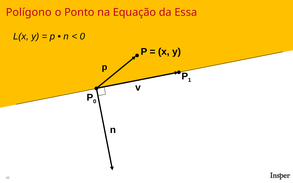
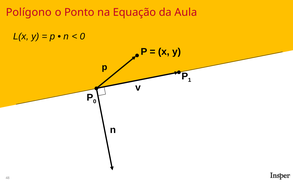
Essa: Essa -> Aula
